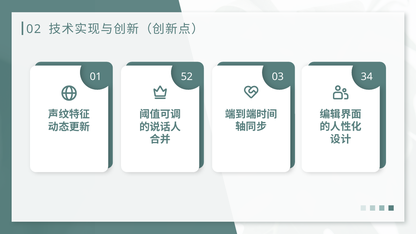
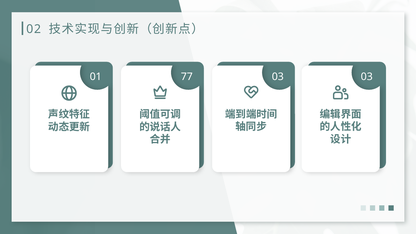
52: 52 -> 77
03 34: 34 -> 03
